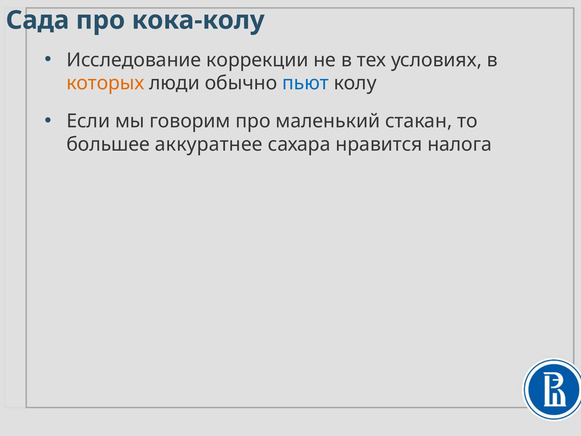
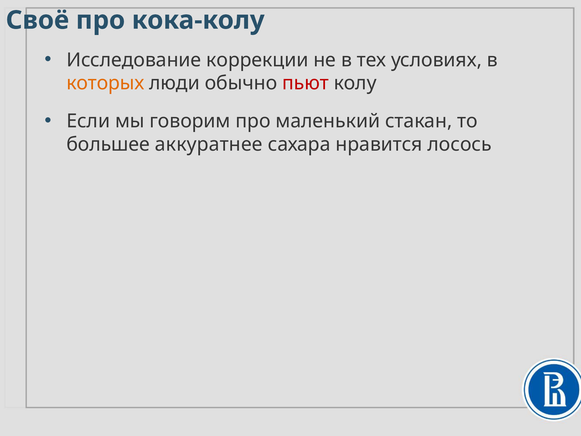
Сада: Сада -> Своё
пьют colour: blue -> red
налога: налога -> лосось
